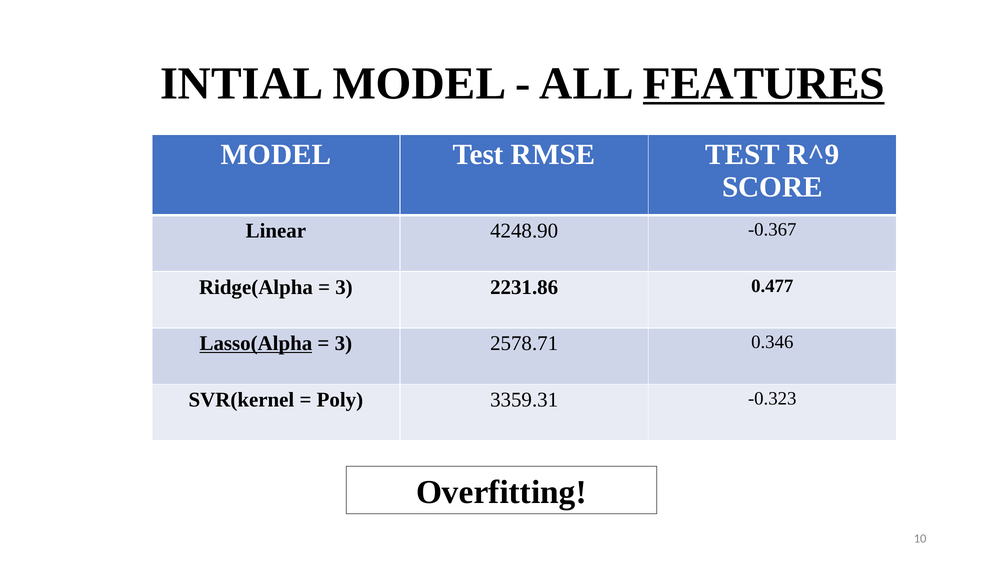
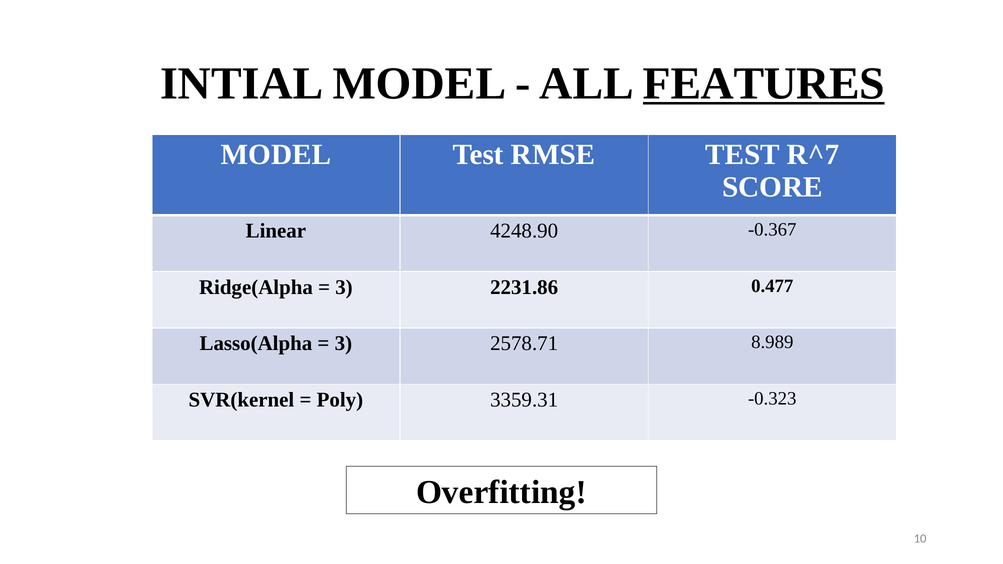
R^9: R^9 -> R^7
Lasso(Alpha underline: present -> none
0.346: 0.346 -> 8.989
